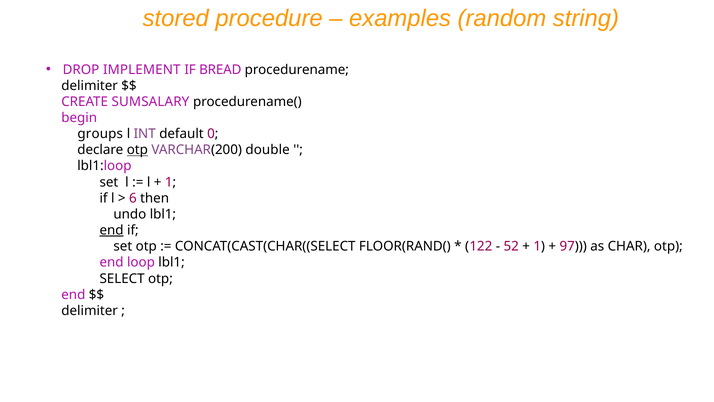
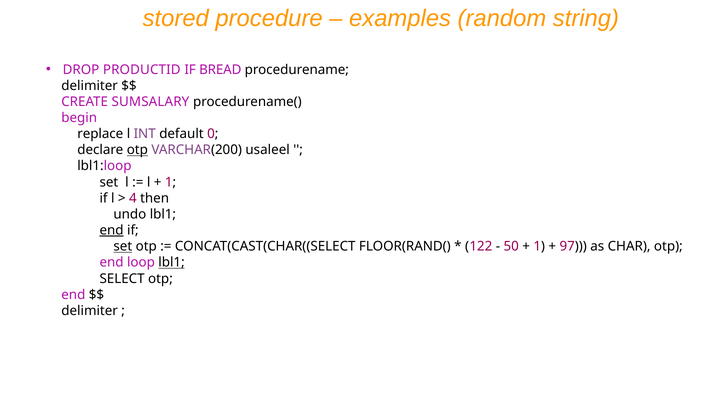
IMPLEMENT: IMPLEMENT -> PRODUCTID
groups: groups -> replace
double: double -> usaleel
6: 6 -> 4
set at (123, 246) underline: none -> present
52: 52 -> 50
lbl1 at (172, 262) underline: none -> present
